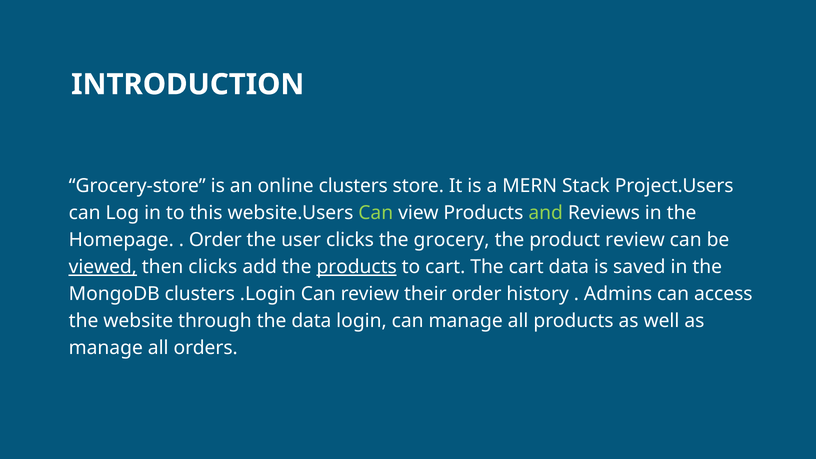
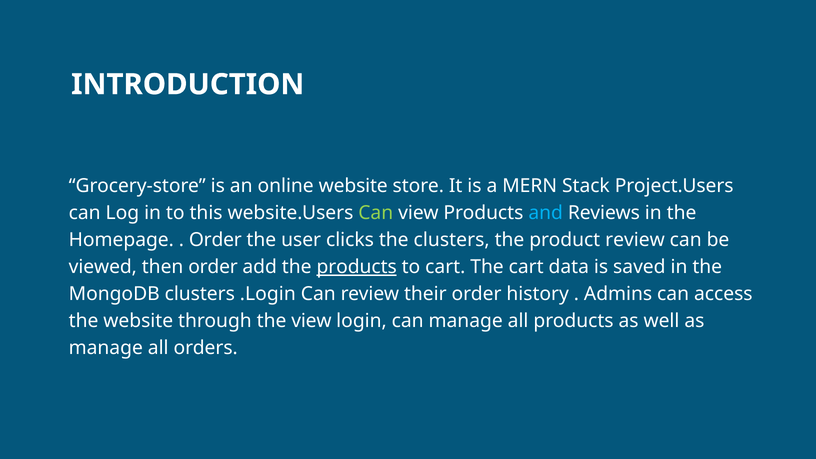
online clusters: clusters -> website
and colour: light green -> light blue
the grocery: grocery -> clusters
viewed underline: present -> none
then clicks: clicks -> order
the data: data -> view
